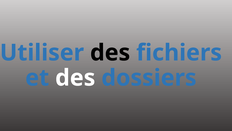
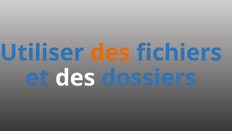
des at (110, 53) colour: black -> orange
